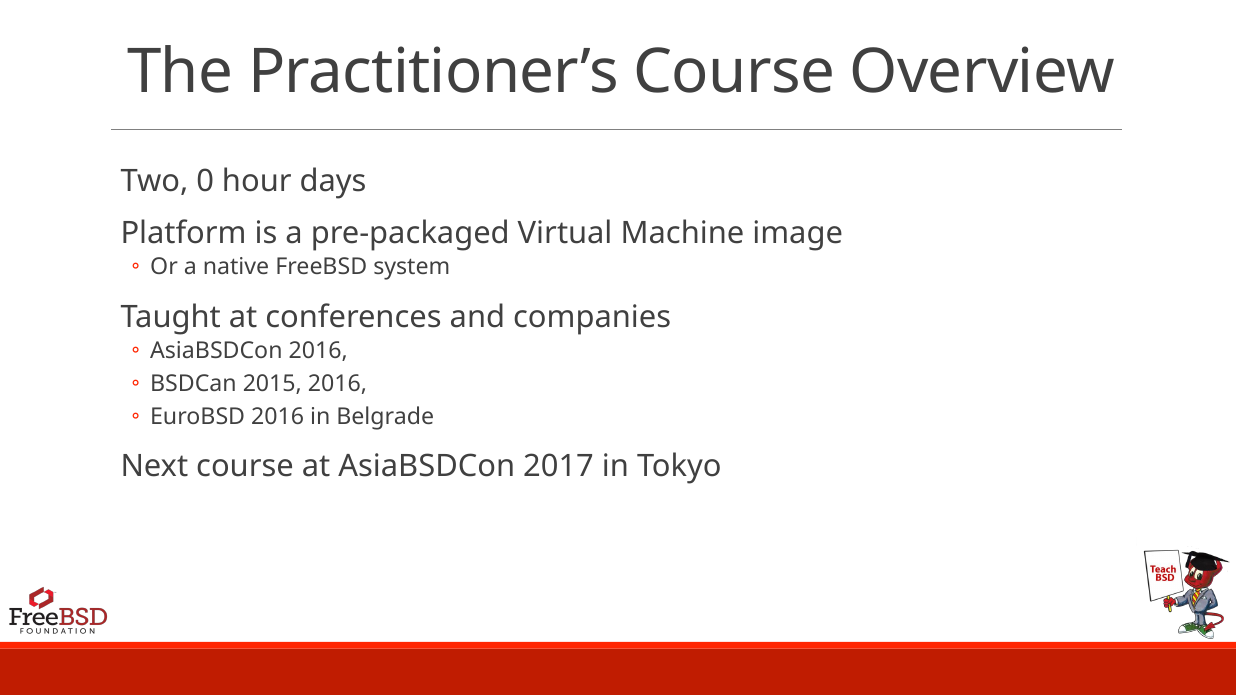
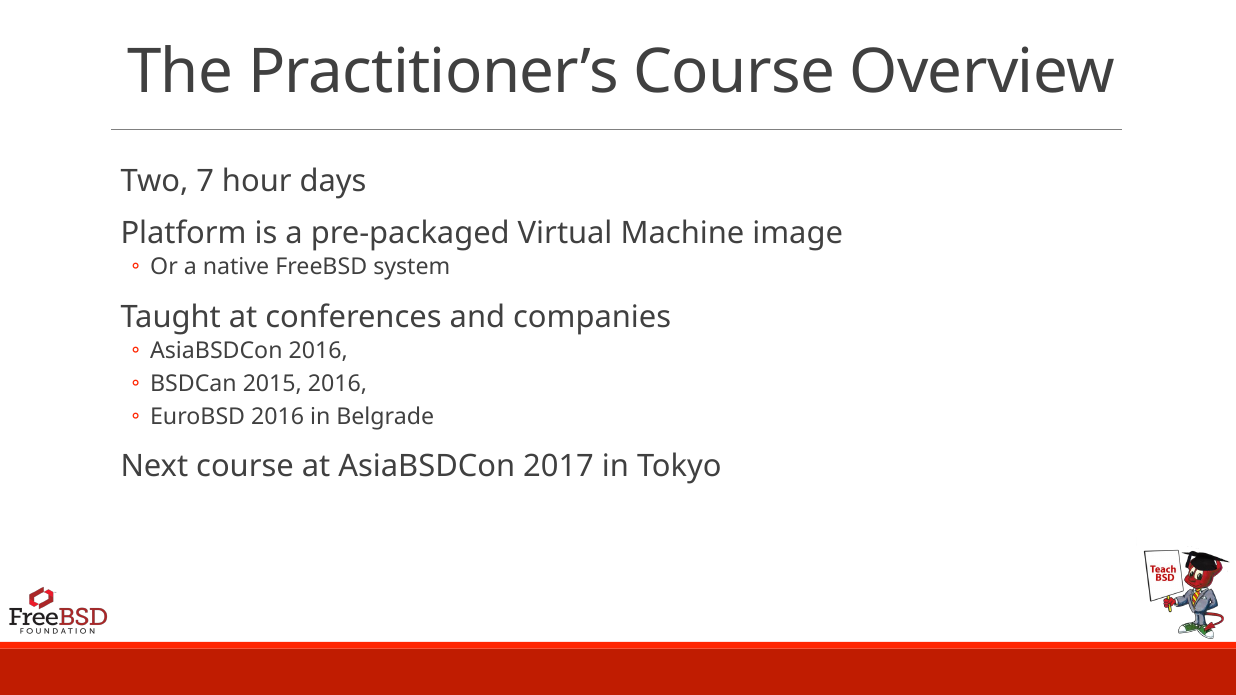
0: 0 -> 7
